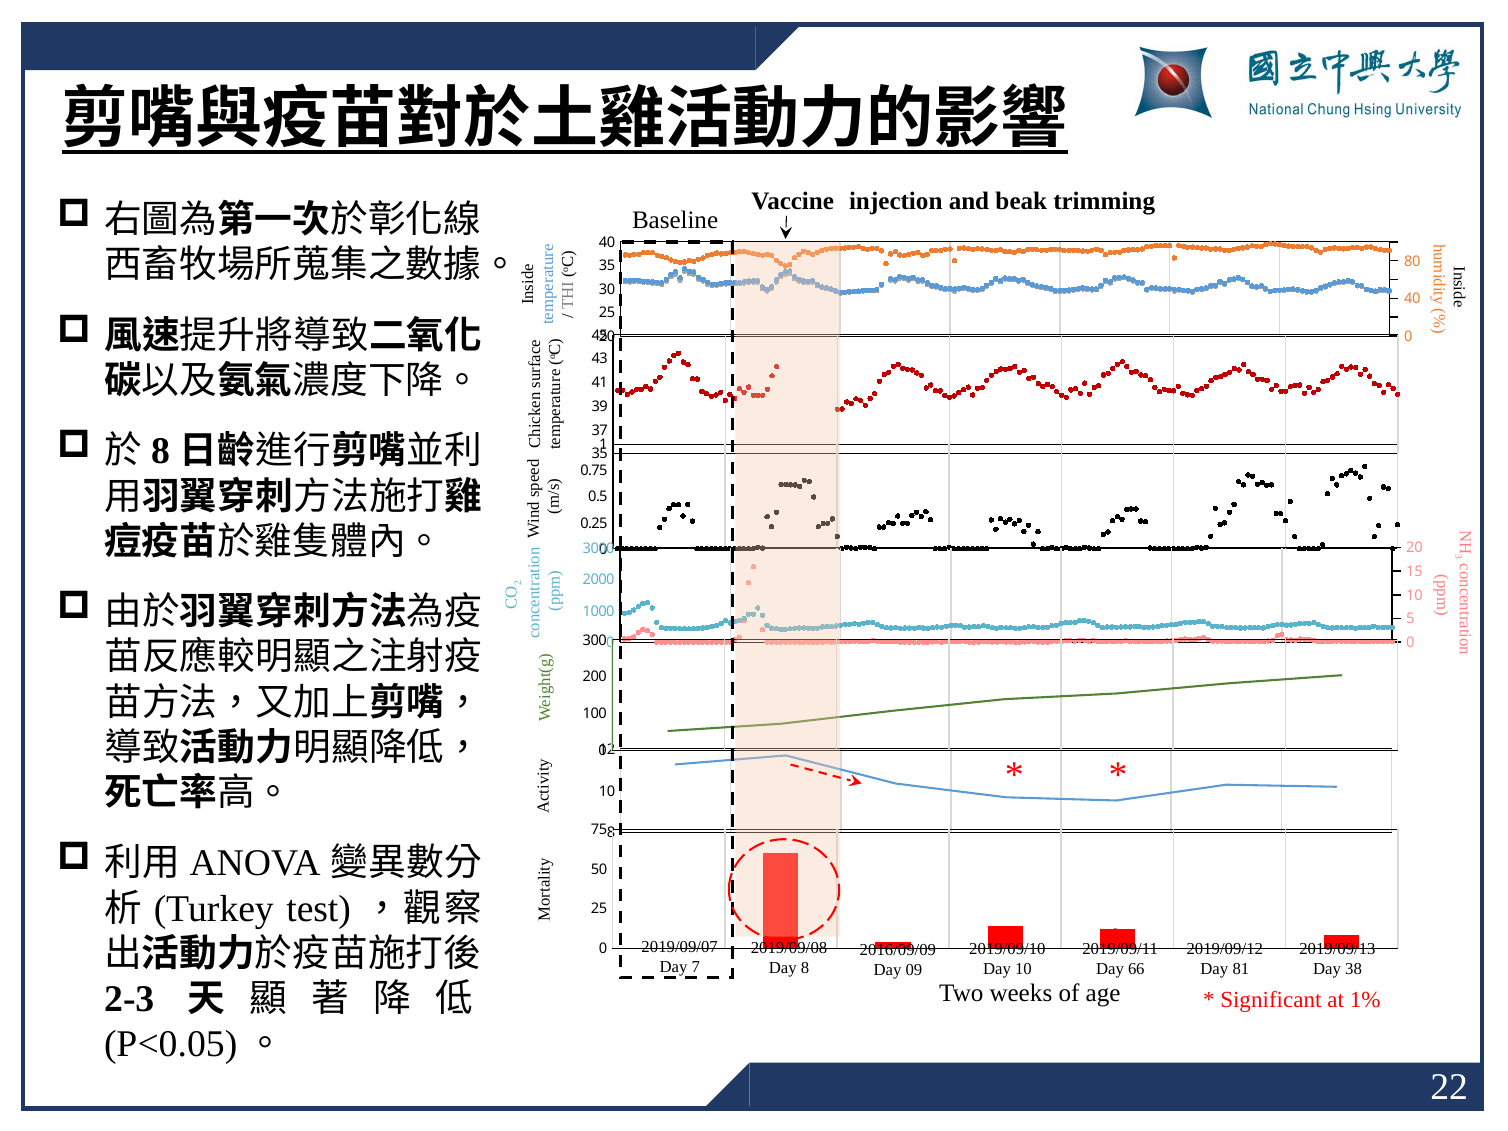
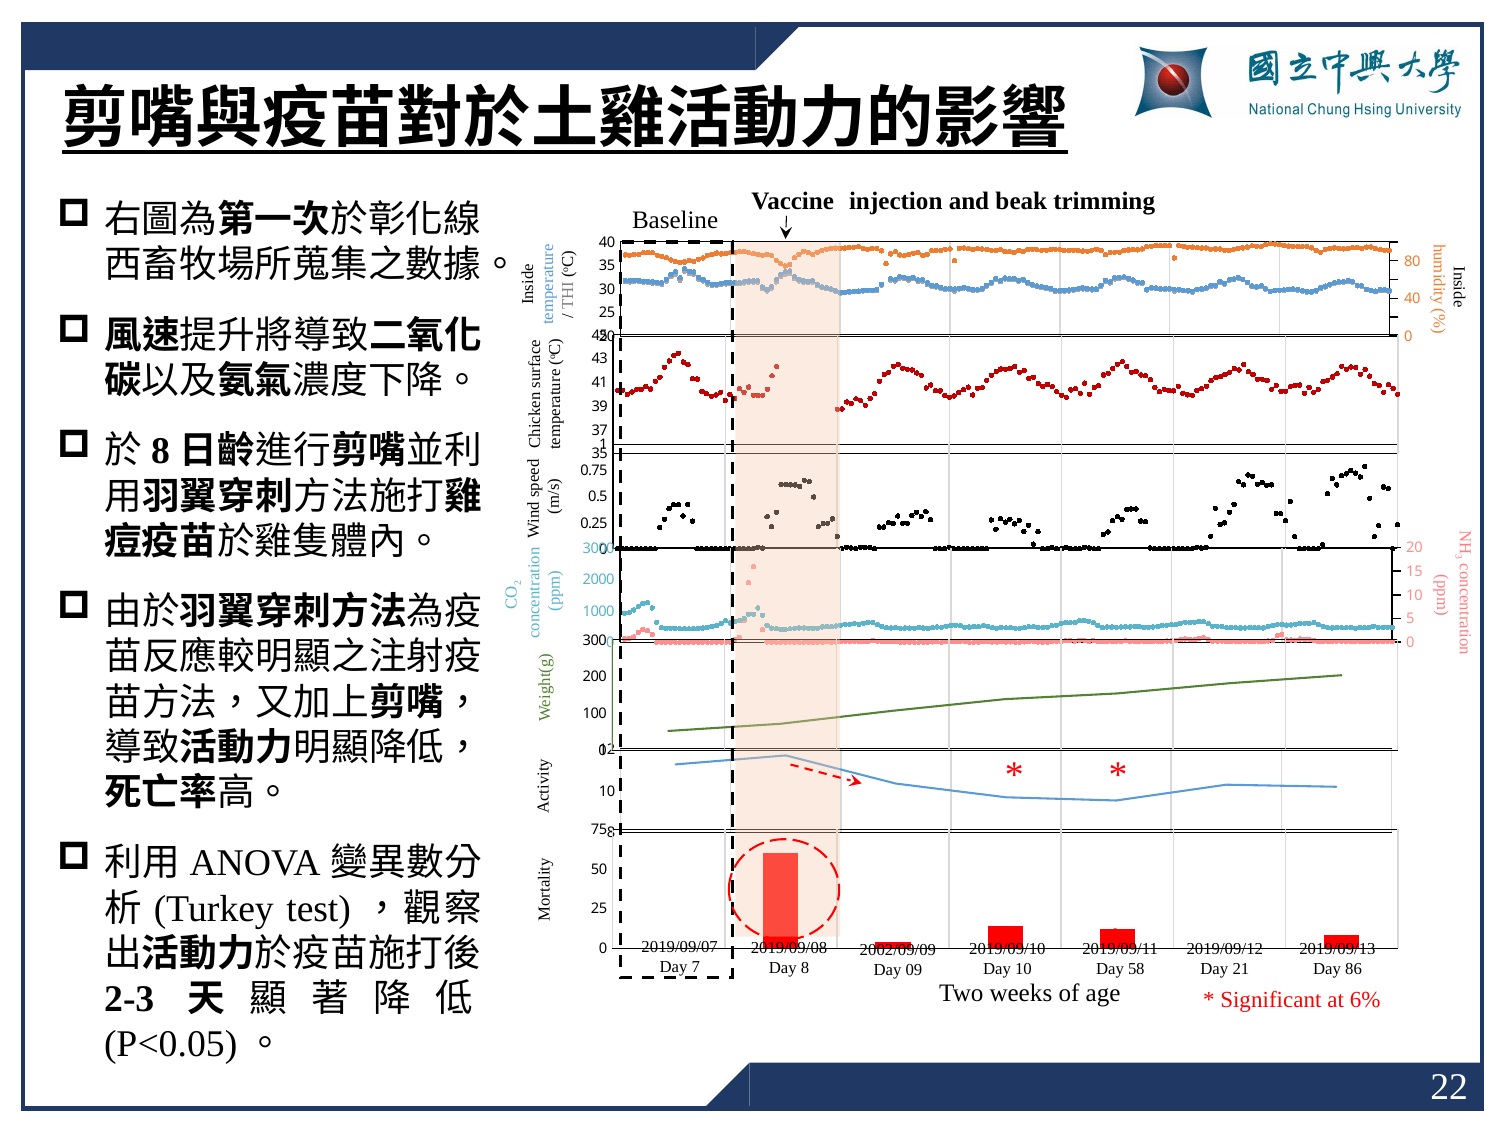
2016/09/09: 2016/09/09 -> 2002/09/09
38: 38 -> 86
66: 66 -> 58
81: 81 -> 21
1%: 1% -> 6%
